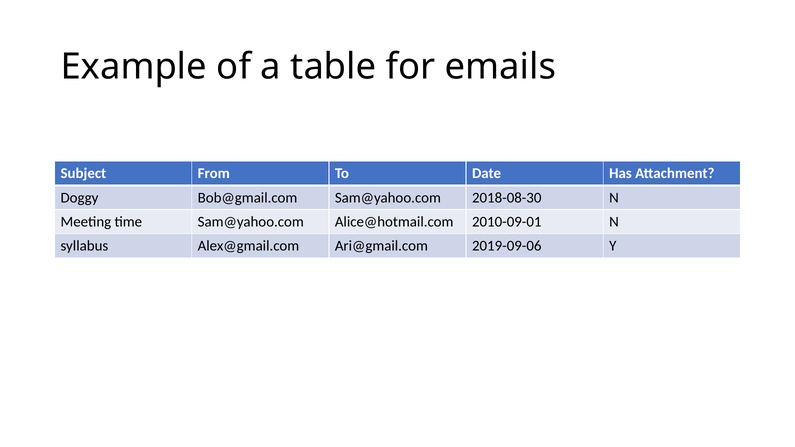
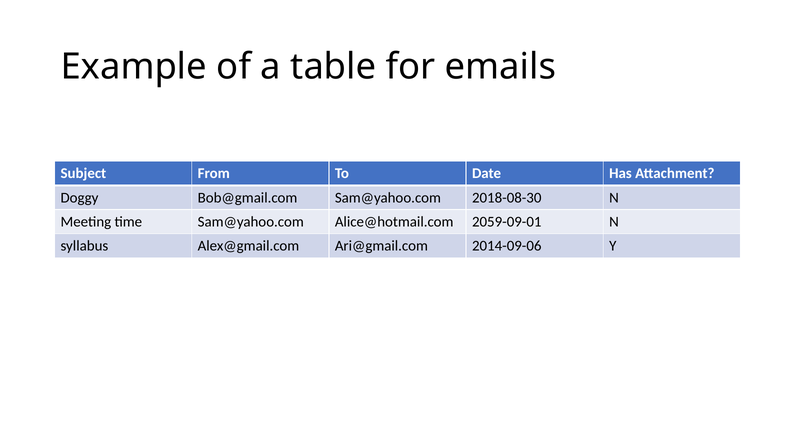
2010-09-01: 2010-09-01 -> 2059-09-01
2019-09-06: 2019-09-06 -> 2014-09-06
